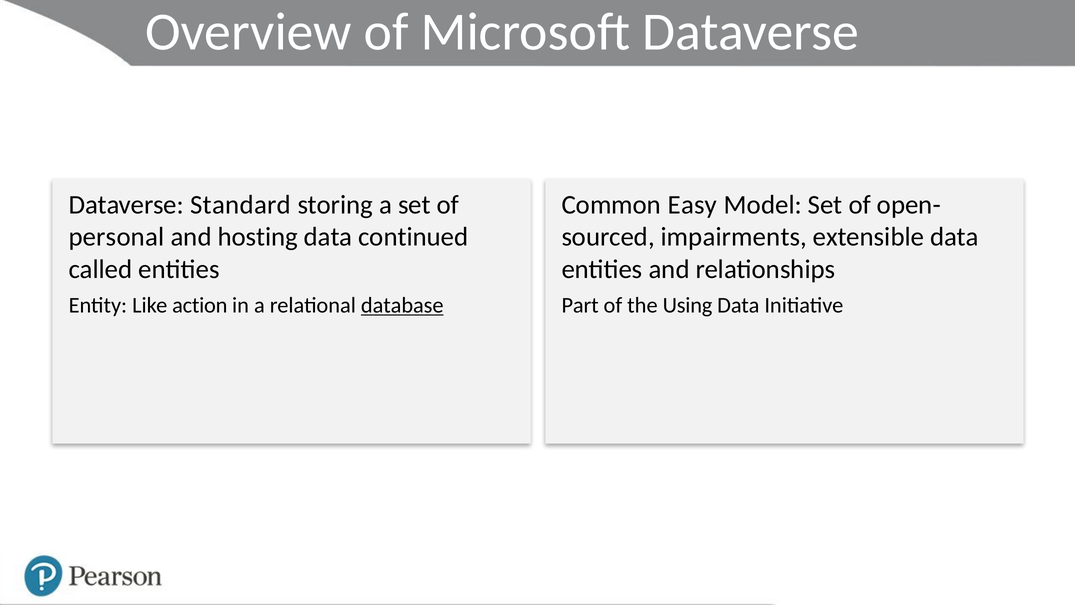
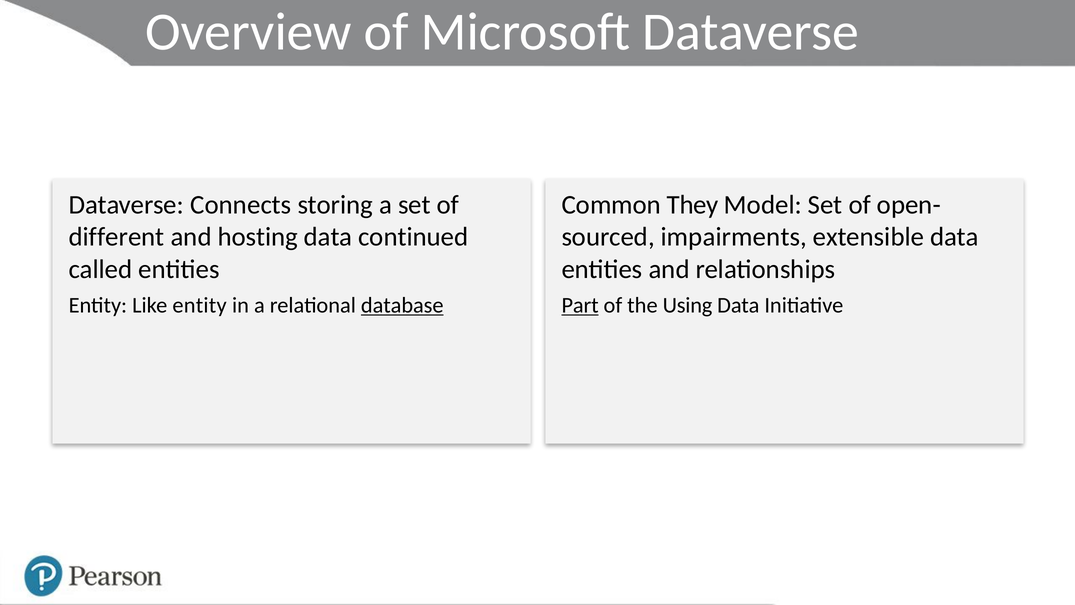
Standard: Standard -> Connects
Easy: Easy -> They
personal: personal -> different
Like action: action -> entity
Part underline: none -> present
